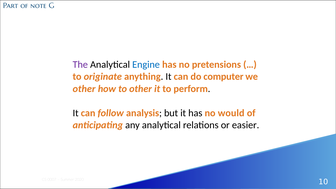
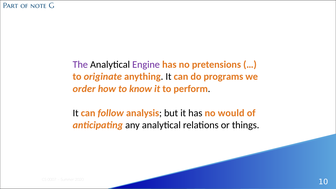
Engine colour: blue -> purple
computer: computer -> programs
other at (84, 89): other -> order
to other: other -> know
easier: easier -> things
